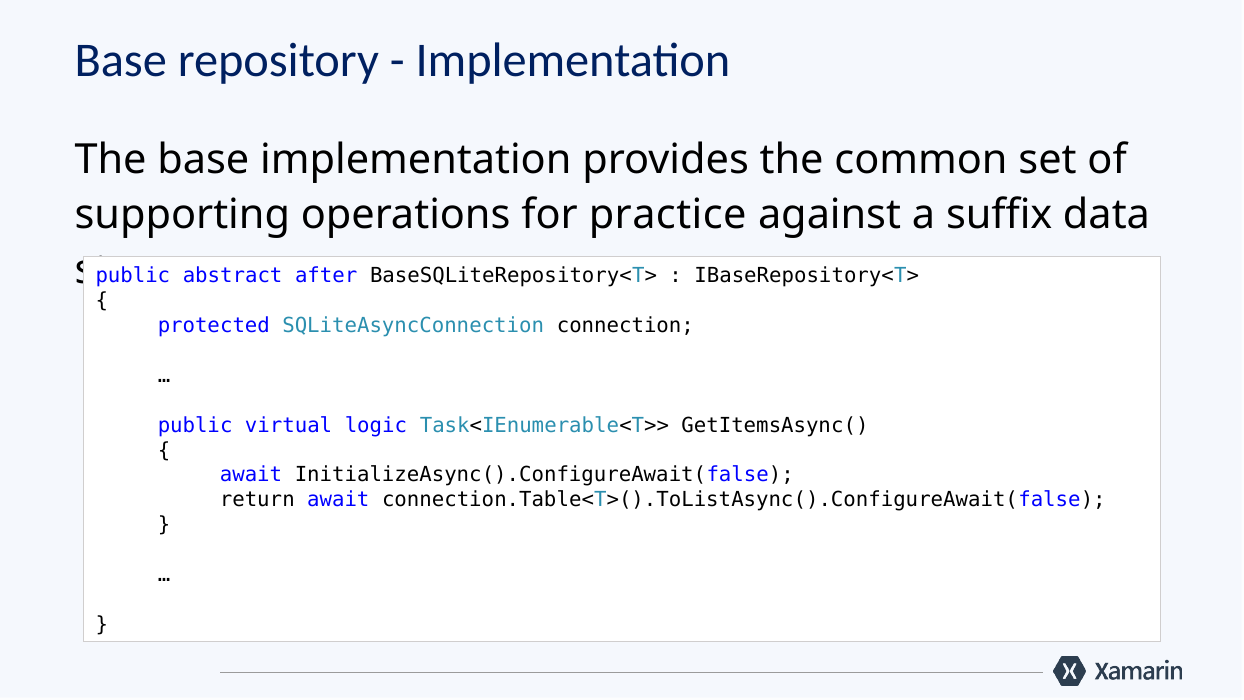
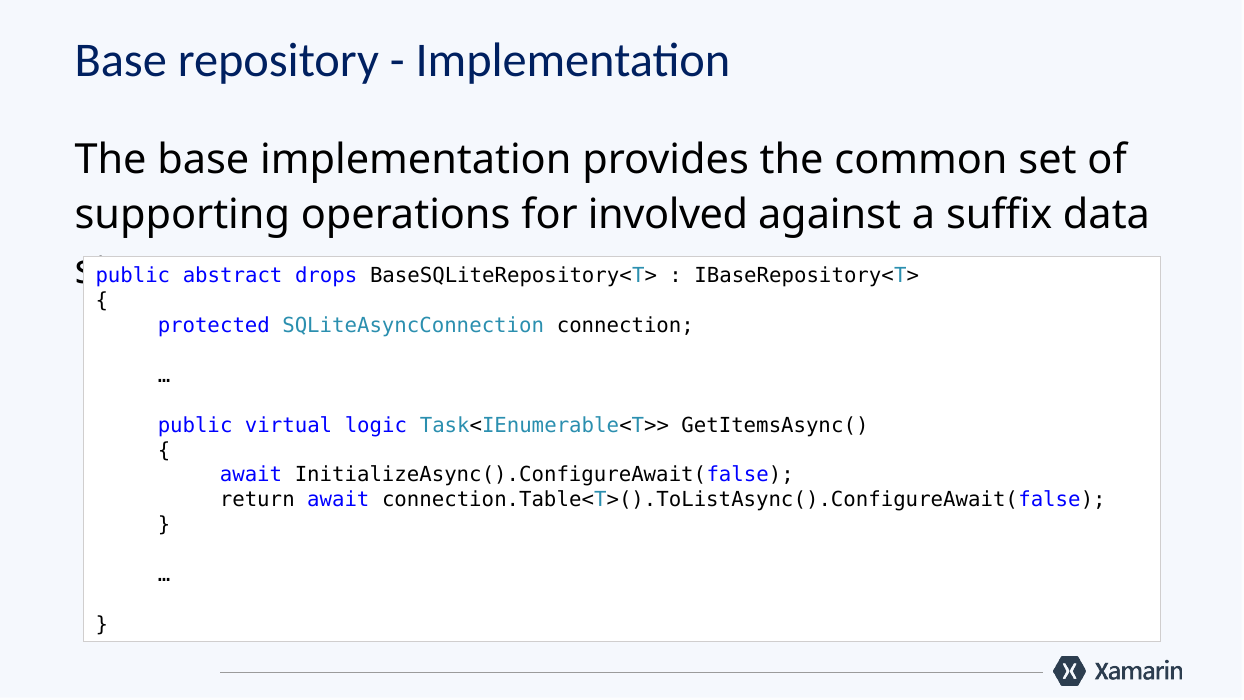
practice: practice -> involved
after: after -> drops
